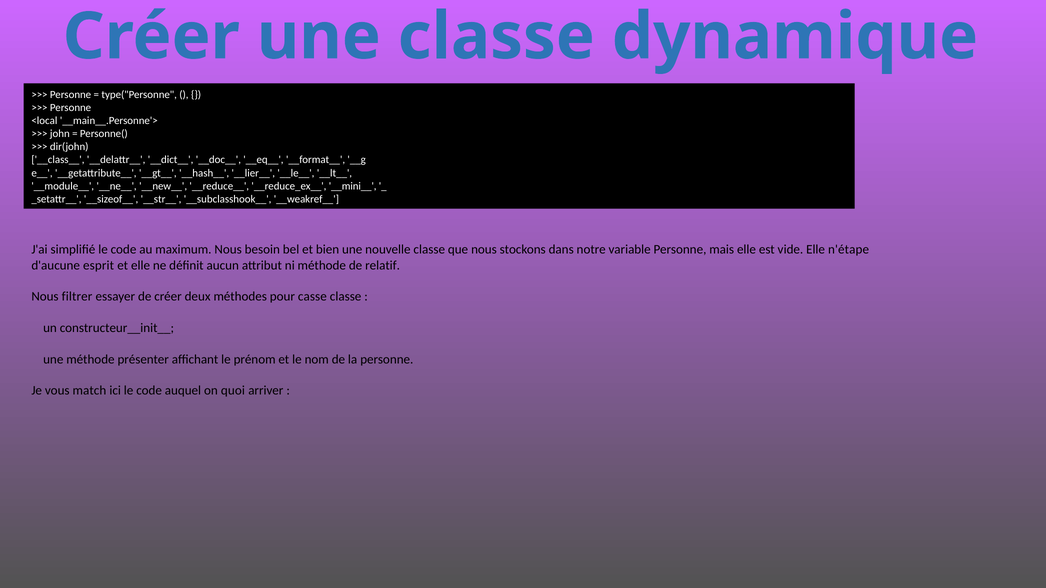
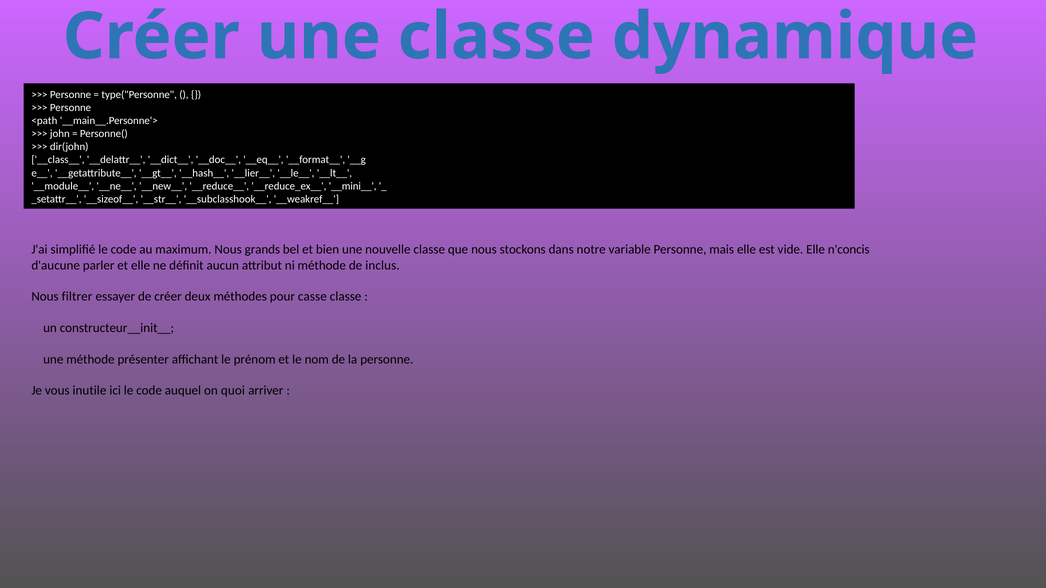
<local: <local -> <path
besoin: besoin -> grands
n'étape: n'étape -> n'concis
esprit: esprit -> parler
relatif: relatif -> inclus
match: match -> inutile
